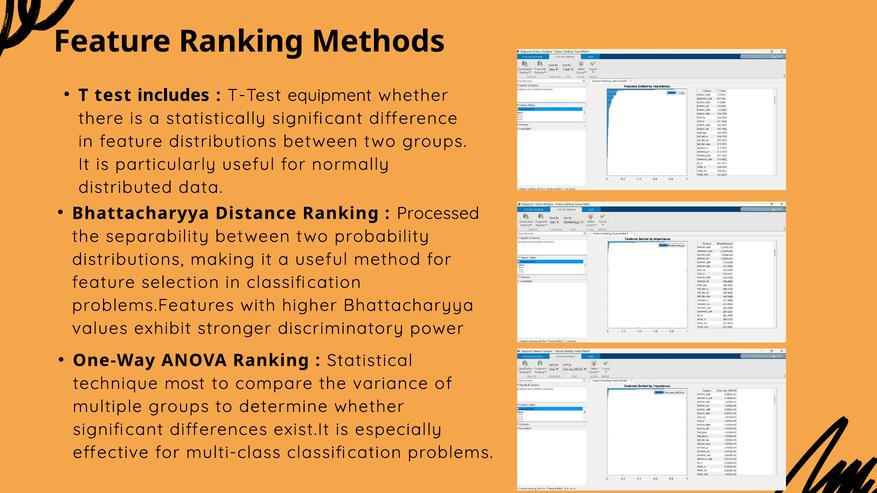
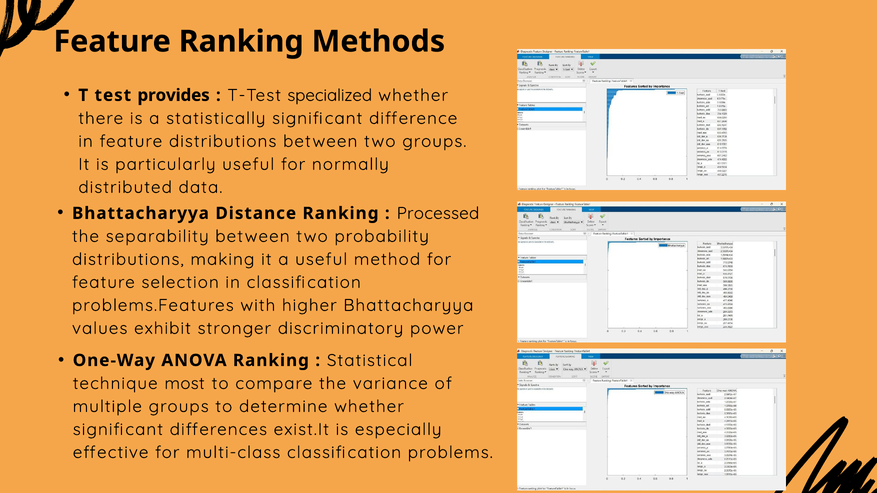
includes: includes -> provides
equipment: equipment -> specialized
